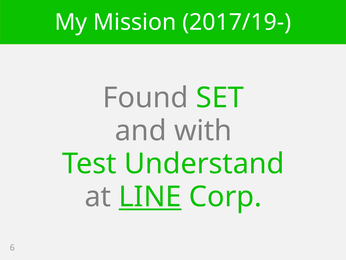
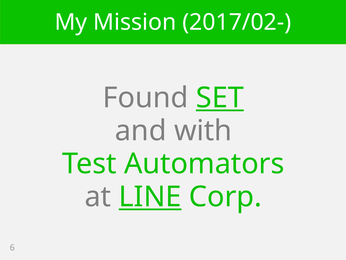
2017/19-: 2017/19- -> 2017/02-
SET underline: none -> present
Understand: Understand -> Automators
